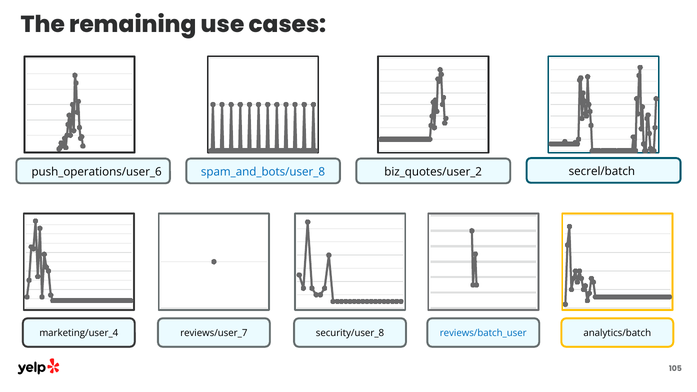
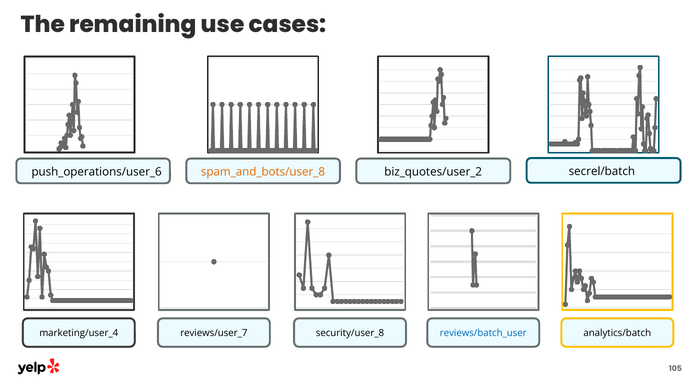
spam_and_bots/user_8 colour: blue -> orange
